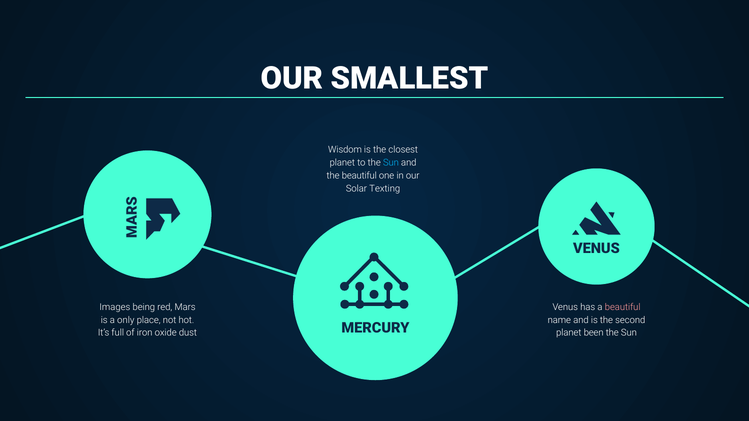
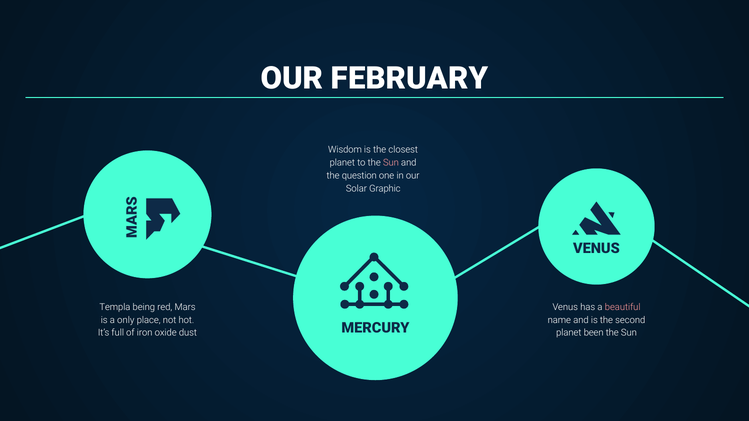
SMALLEST: SMALLEST -> FEBRUARY
Sun at (391, 163) colour: light blue -> pink
the beautiful: beautiful -> question
Texting: Texting -> Graphic
Images: Images -> Templa
